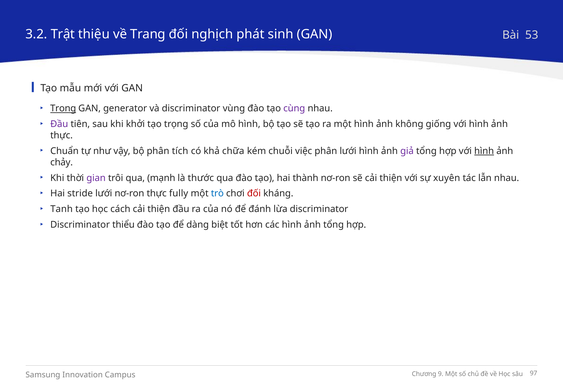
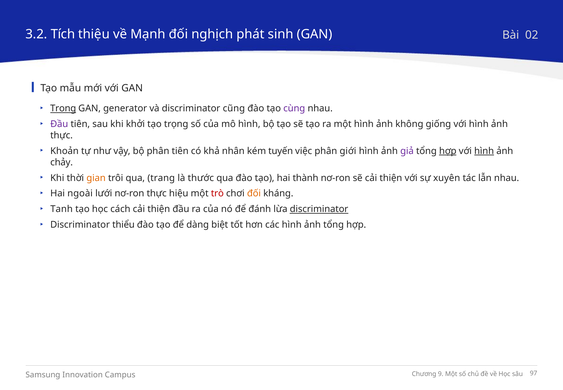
Trật: Trật -> Tích
Trang: Trang -> Mạnh
53: 53 -> 02
vùng: vùng -> cũng
Chuẩn: Chuẩn -> Khoản
phân tích: tích -> tiên
chữa: chữa -> nhân
chuỗi: chuỗi -> tuyến
phân lưới: lưới -> giới
hợp at (448, 151) underline: none -> present
gian colour: purple -> orange
mạnh: mạnh -> trang
stride: stride -> ngoài
fully: fully -> hiệu
trò colour: blue -> red
đối at (254, 194) colour: red -> orange
discriminator at (319, 209) underline: none -> present
